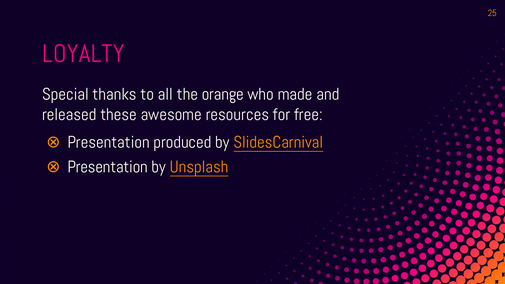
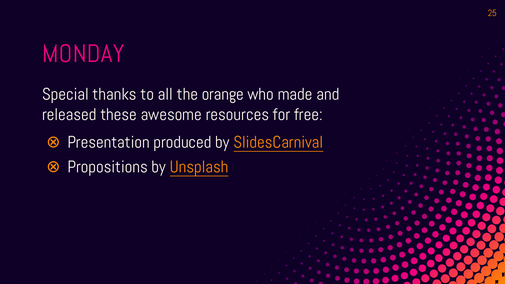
LOYALTY: LOYALTY -> MONDAY
Presentation at (108, 167): Presentation -> Propositions
